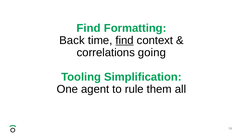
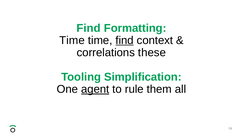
Back at (72, 40): Back -> Time
going: going -> these
agent underline: none -> present
